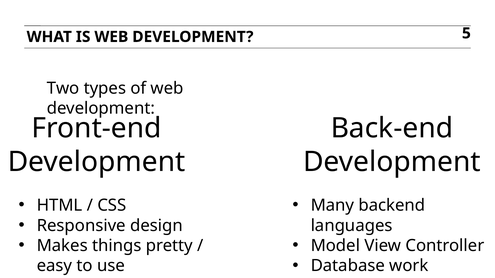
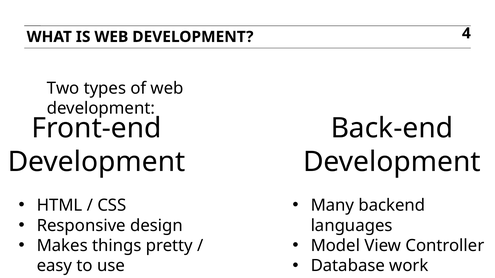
5: 5 -> 4
